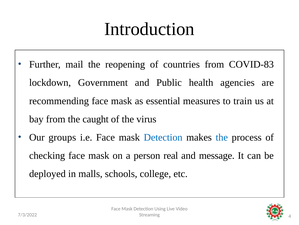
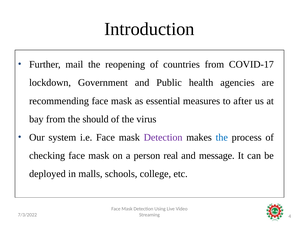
COVID-83: COVID-83 -> COVID-17
train: train -> after
caught: caught -> should
groups: groups -> system
Detection at (163, 137) colour: blue -> purple
